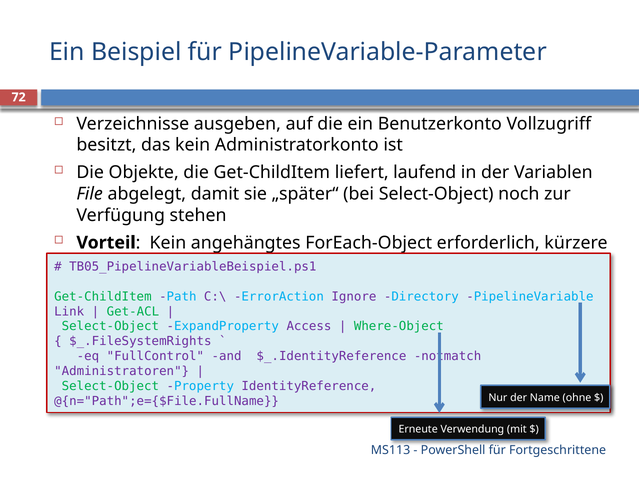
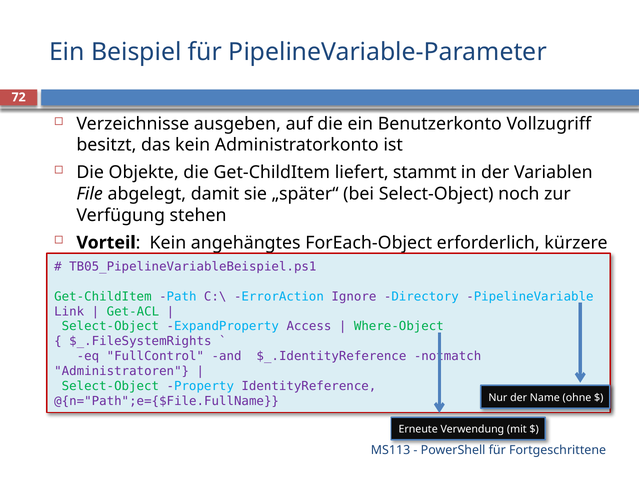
laufend: laufend -> stammt
